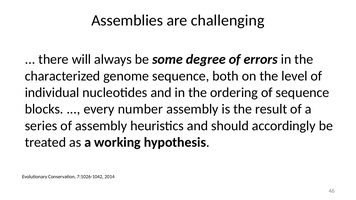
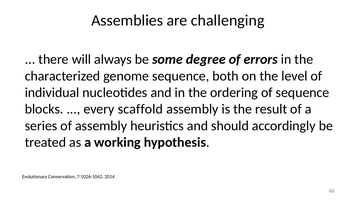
number: number -> scaffold
